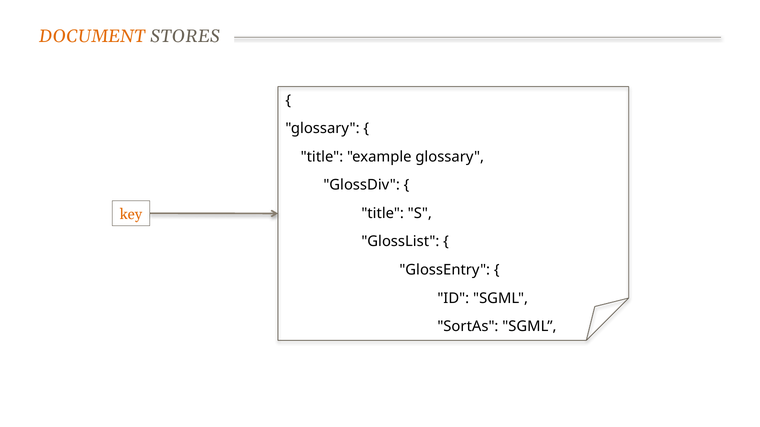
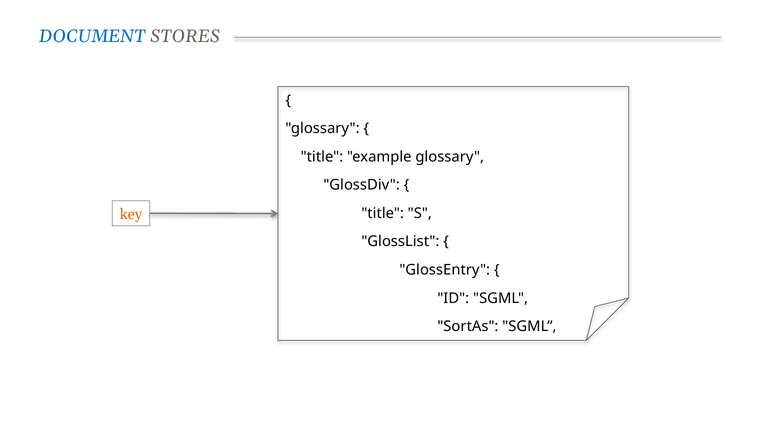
DOCUMENT colour: orange -> blue
